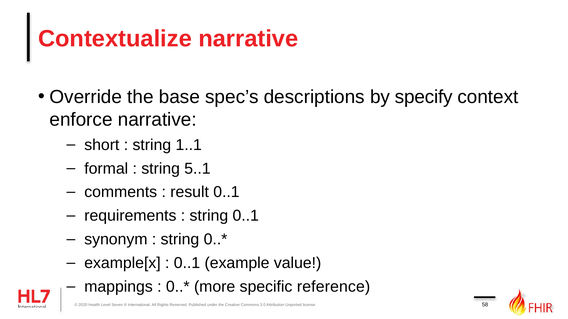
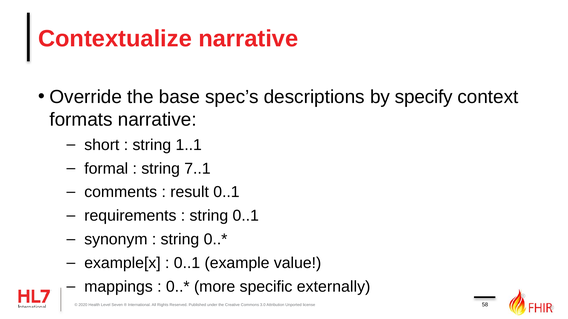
enforce: enforce -> formats
5..1: 5..1 -> 7..1
reference: reference -> externally
